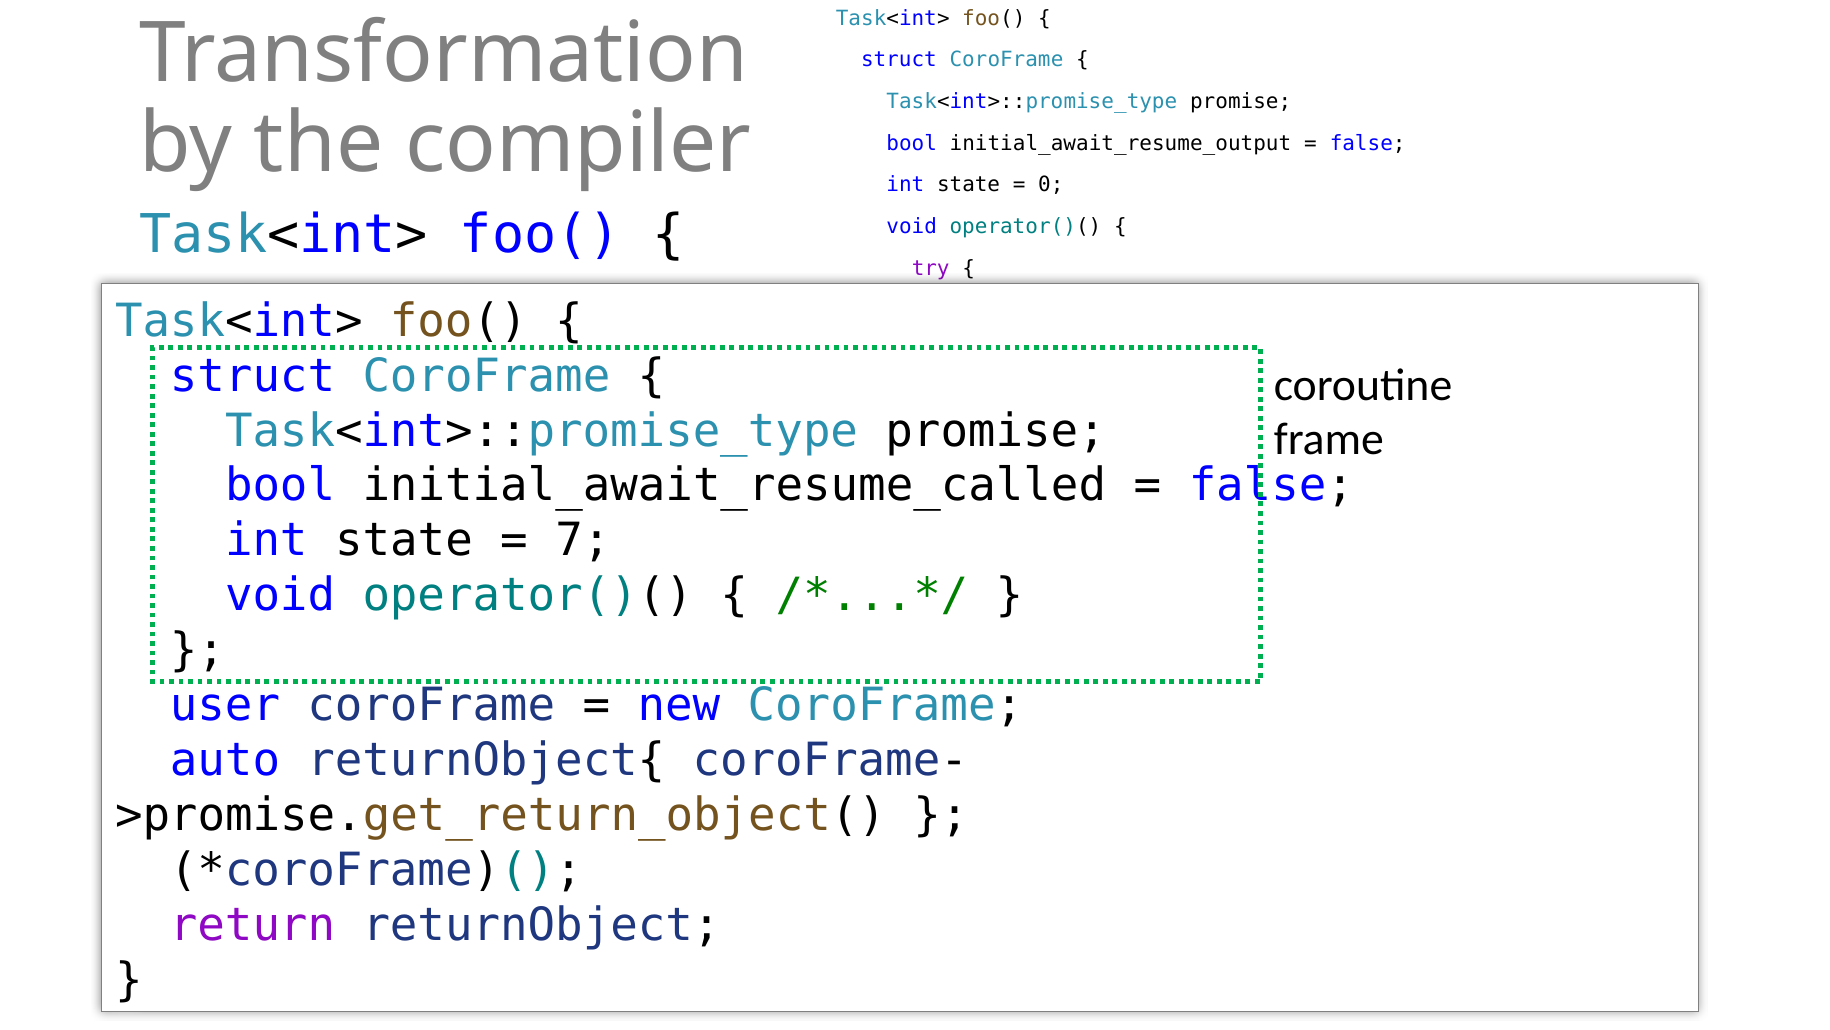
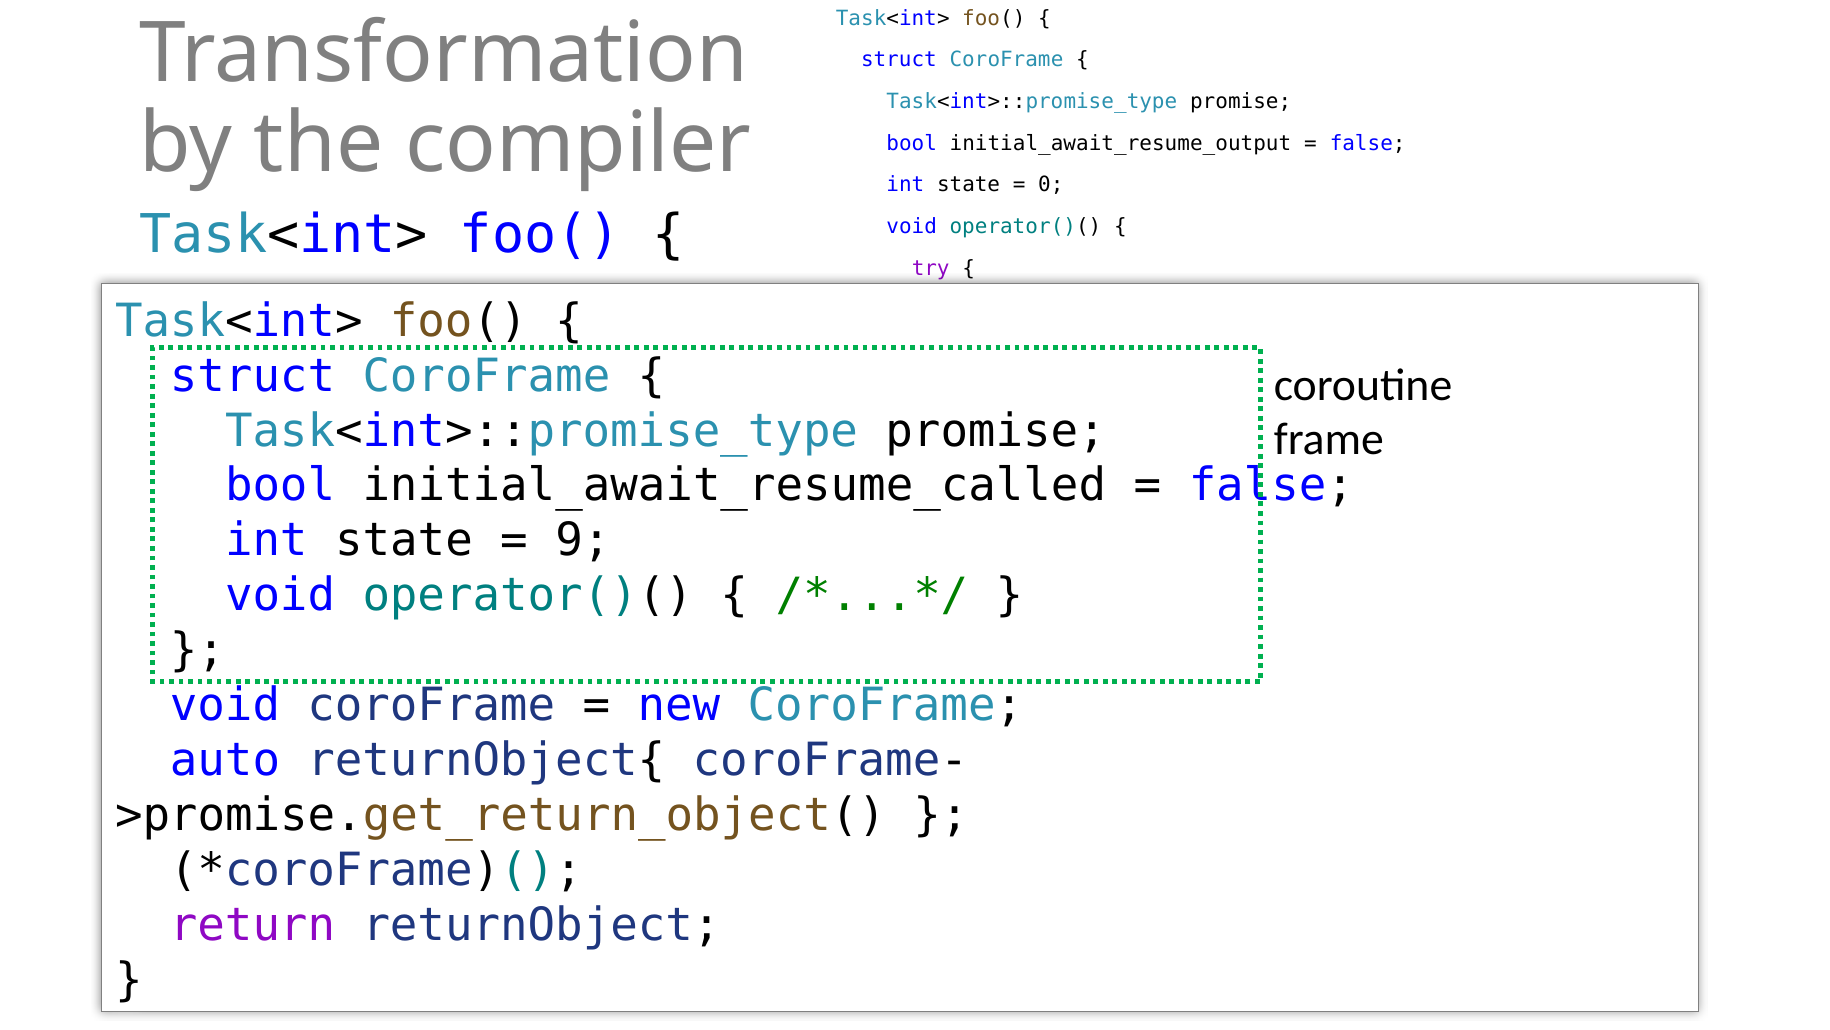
7: 7 -> 9
user at (225, 705): user -> void
